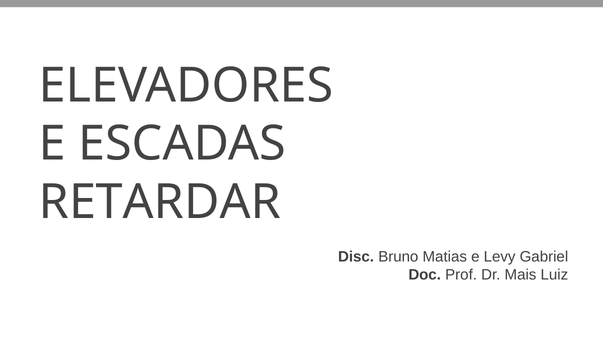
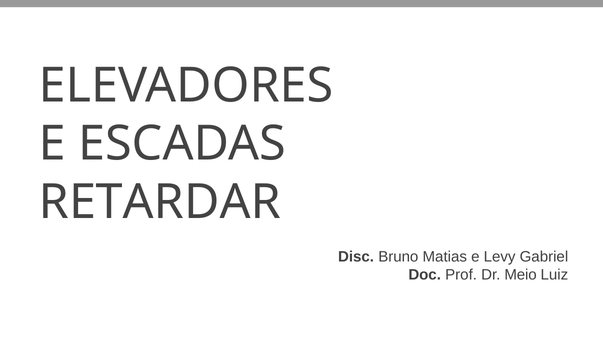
Mais: Mais -> Meio
